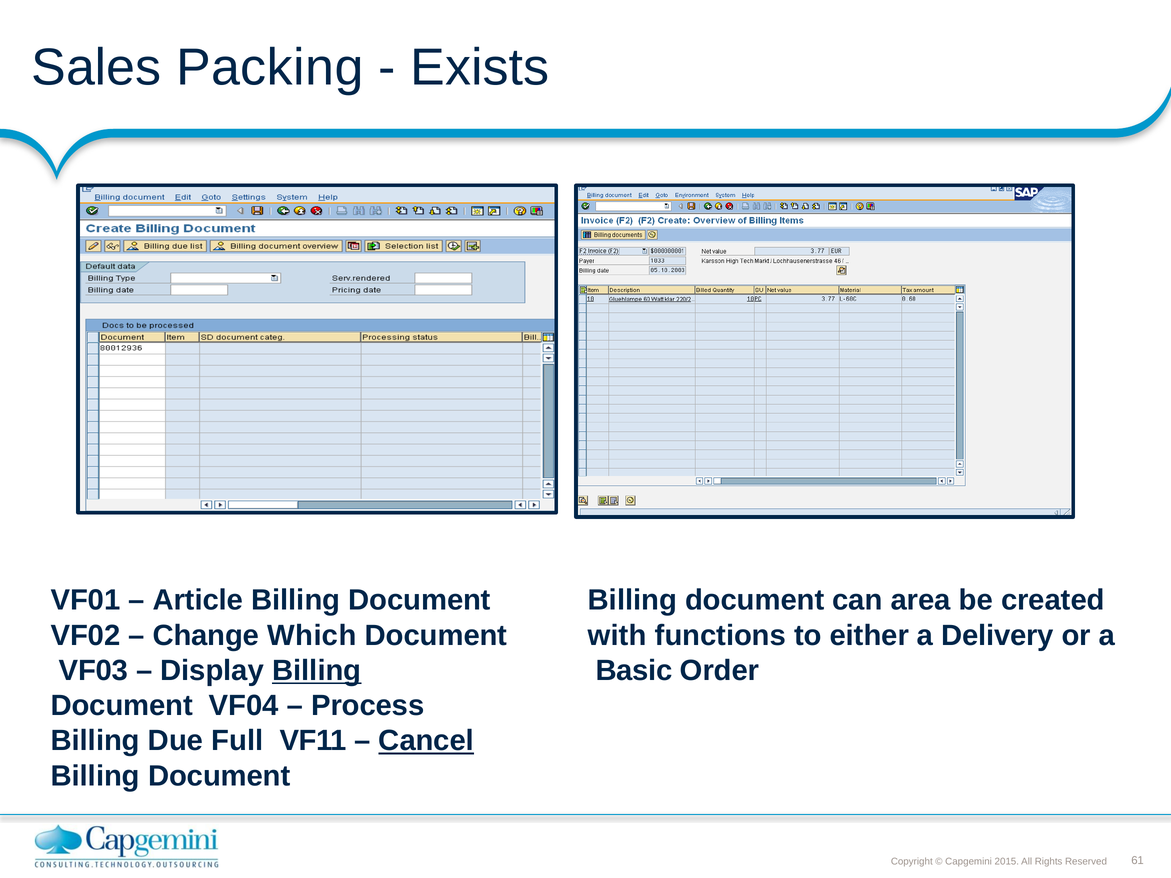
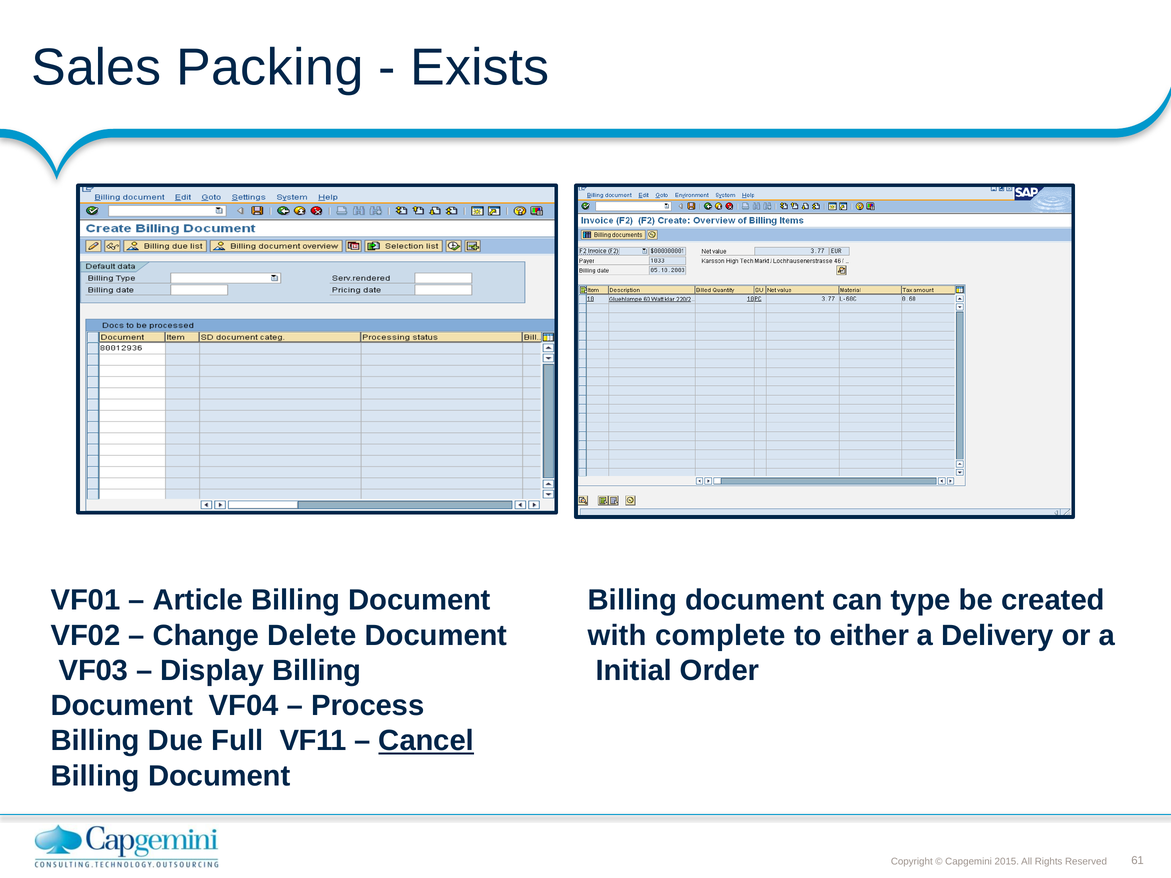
area: area -> type
Which: Which -> Delete
functions: functions -> complete
Billing at (317, 671) underline: present -> none
Basic: Basic -> Initial
